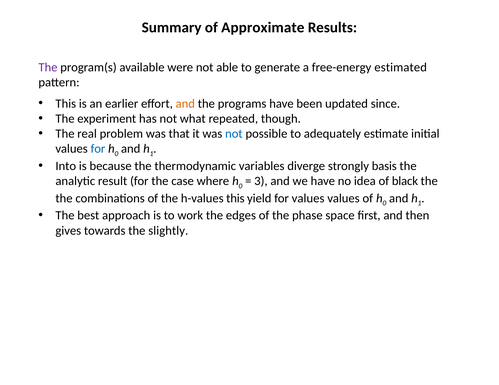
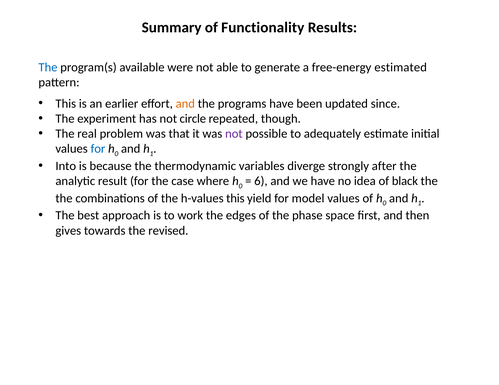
Approximate: Approximate -> Functionality
The at (48, 67) colour: purple -> blue
what: what -> circle
not at (234, 134) colour: blue -> purple
basis: basis -> after
3: 3 -> 6
for values: values -> model
slightly: slightly -> revised
